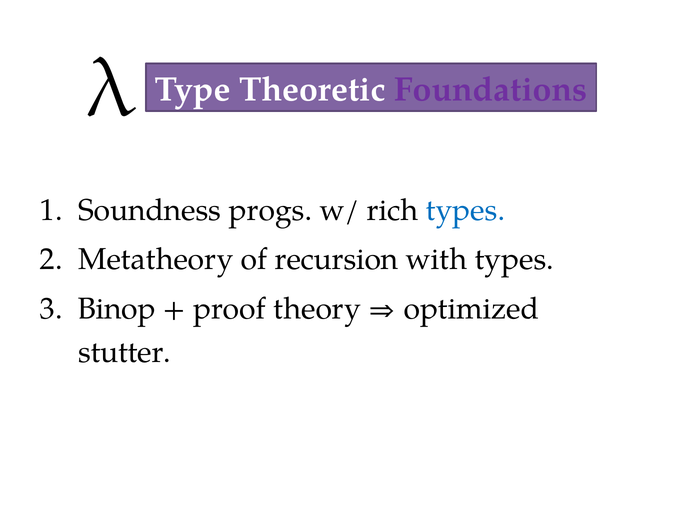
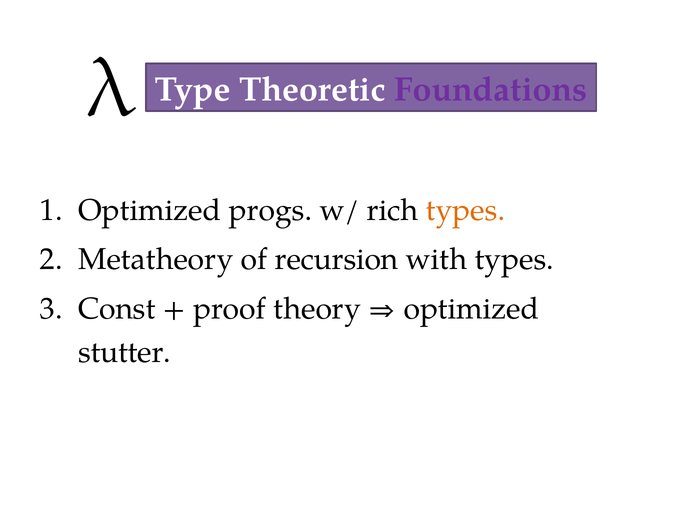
Soundness at (150, 210): Soundness -> Optimized
types at (465, 210) colour: blue -> orange
Binop: Binop -> Const
